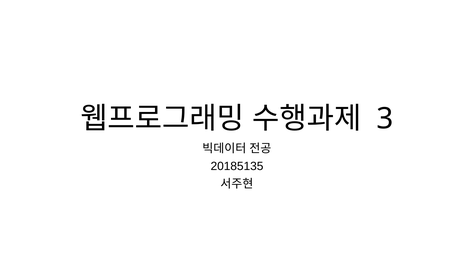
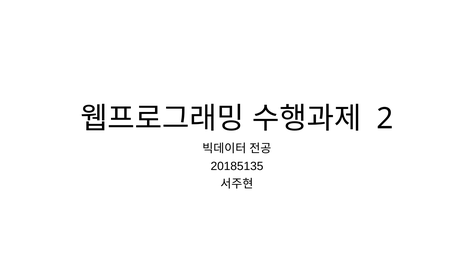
3: 3 -> 2
